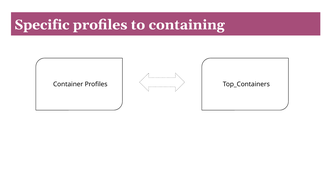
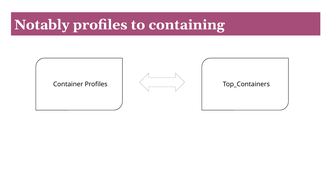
Specific: Specific -> Notably
